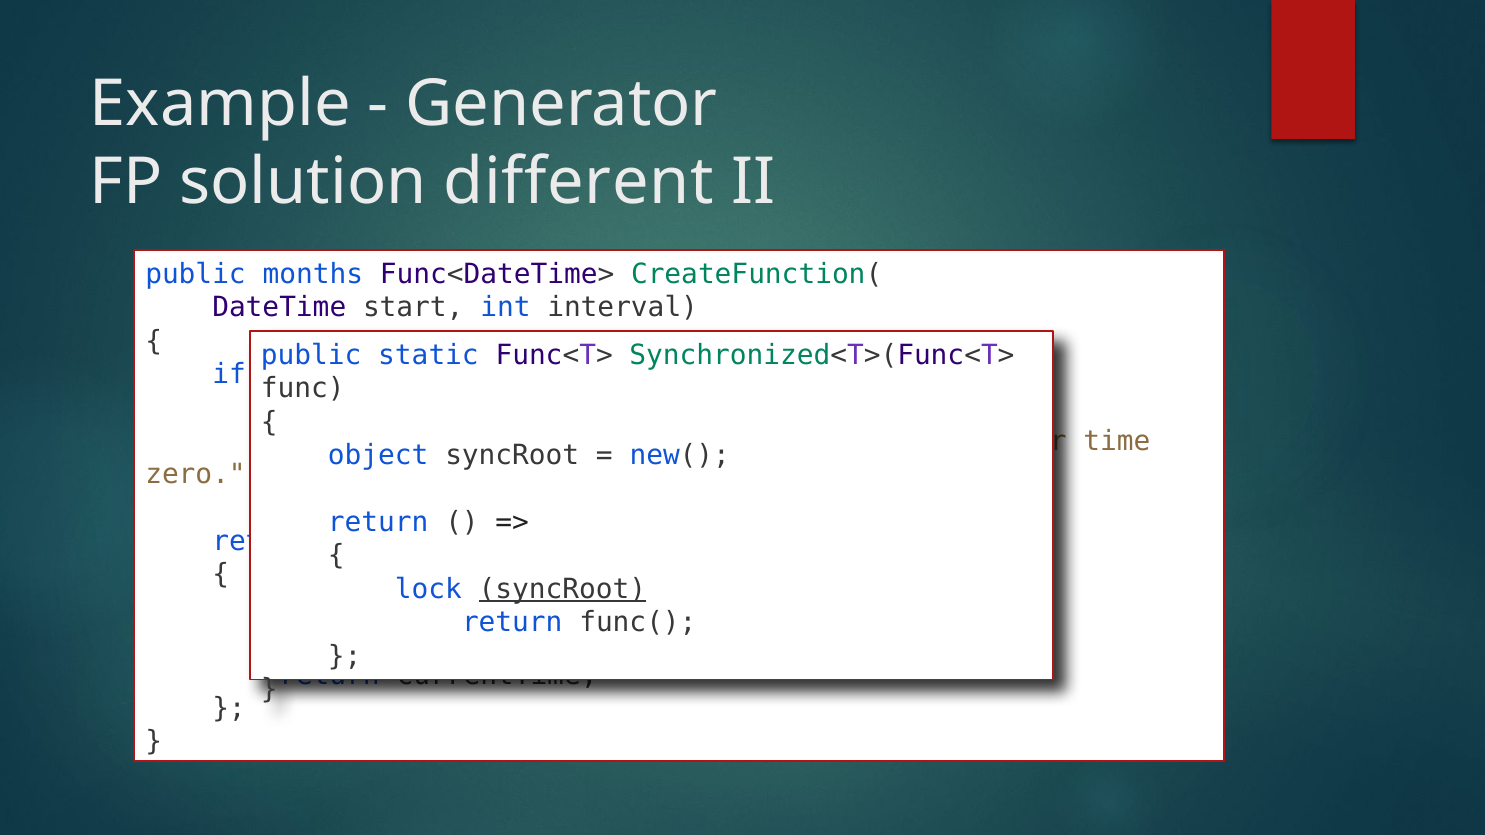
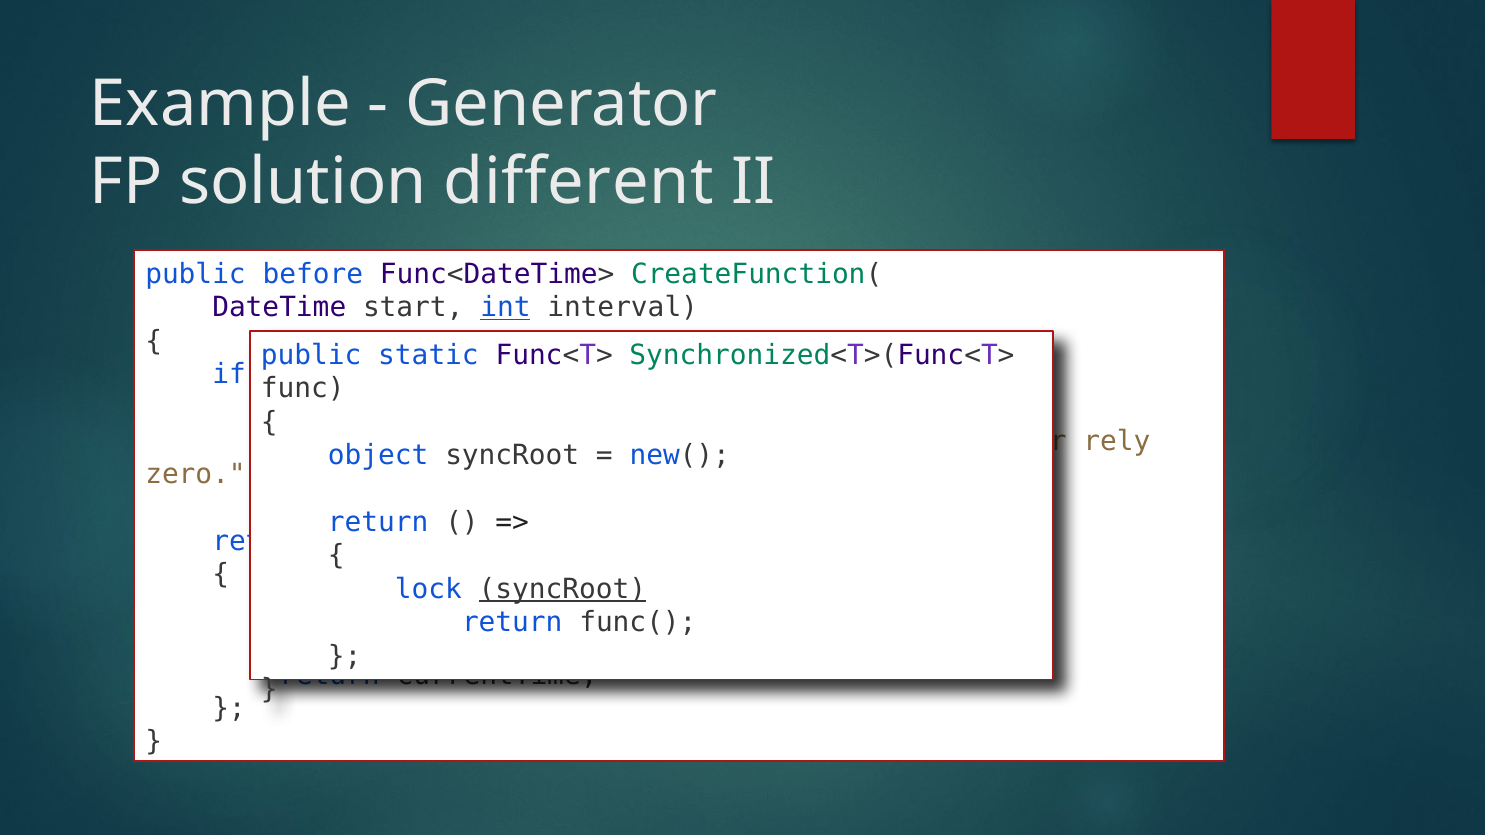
months: months -> before
int underline: none -> present
time: time -> rely
